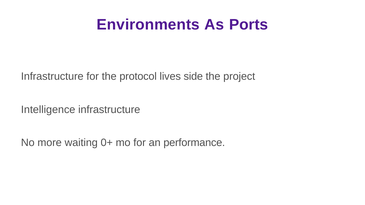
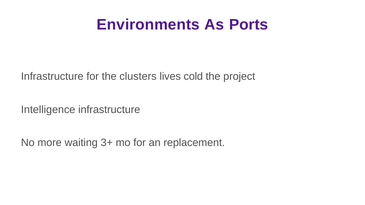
protocol: protocol -> clusters
side: side -> cold
0+: 0+ -> 3+
performance: performance -> replacement
